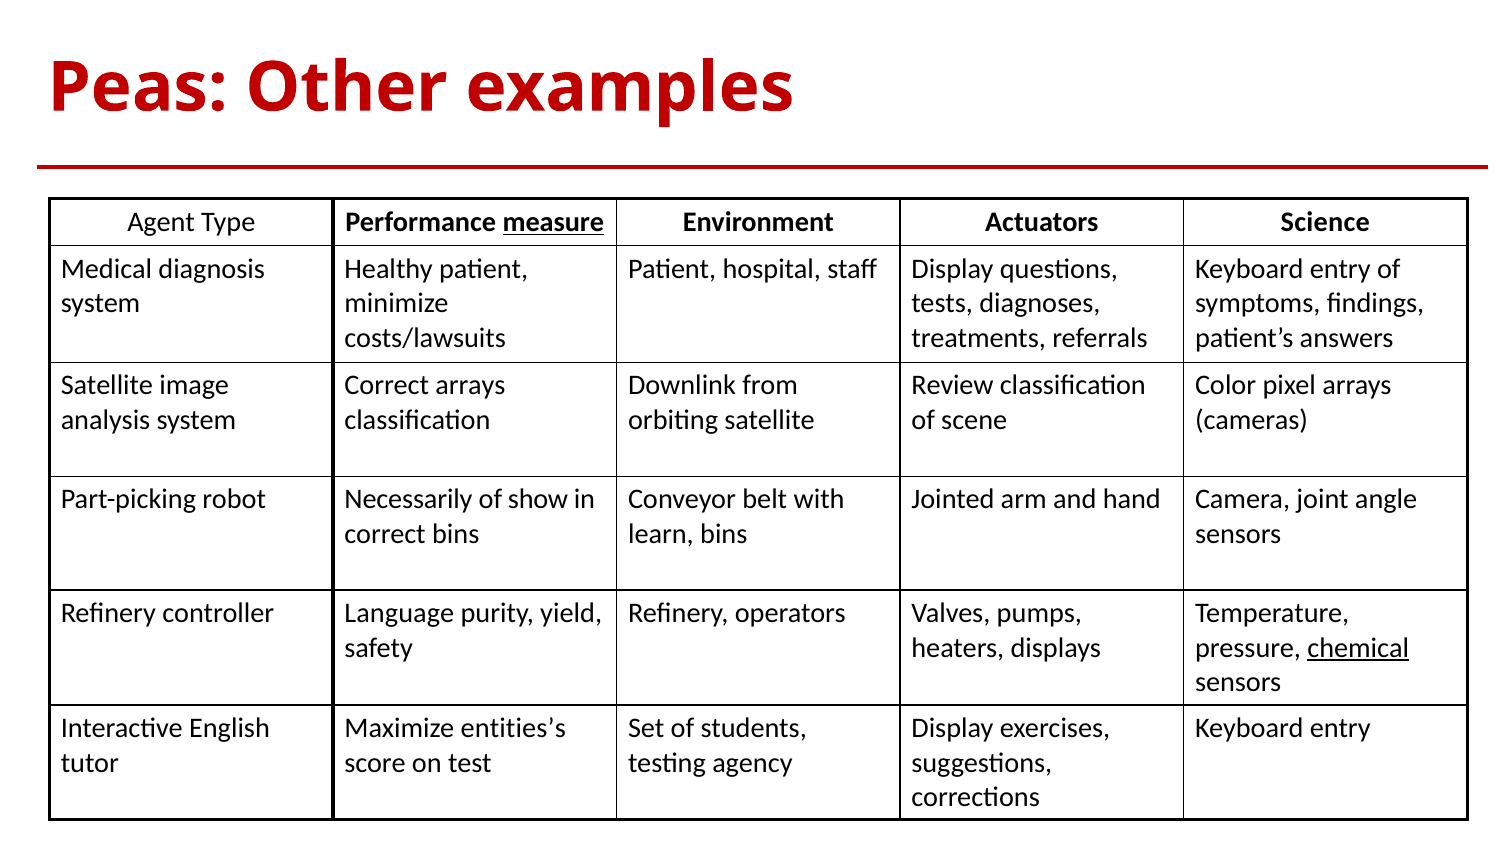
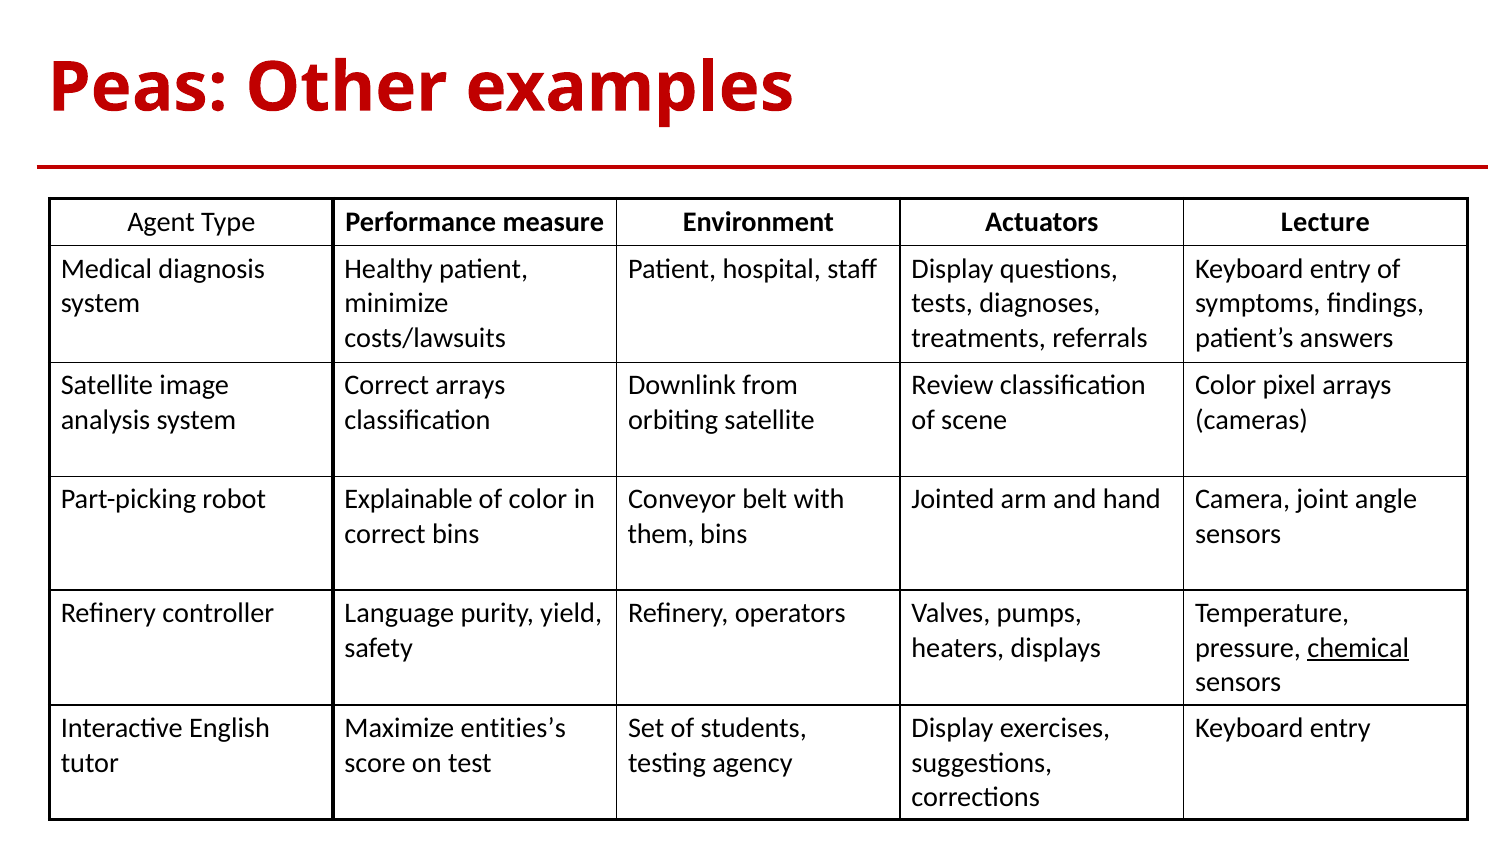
measure underline: present -> none
Science: Science -> Lecture
Necessarily: Necessarily -> Explainable
of show: show -> color
learn: learn -> them
